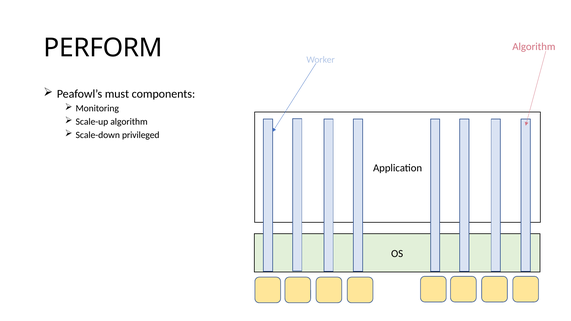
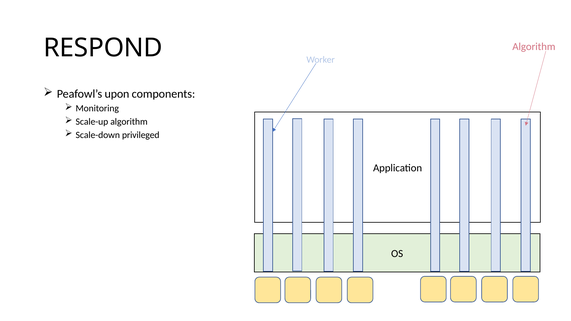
PERFORM: PERFORM -> RESPOND
must: must -> upon
